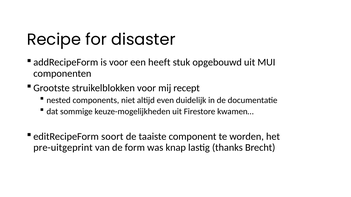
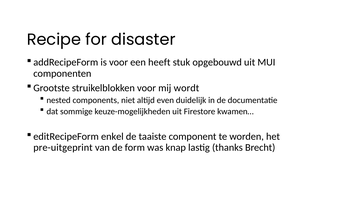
recept: recept -> wordt
soort: soort -> enkel
